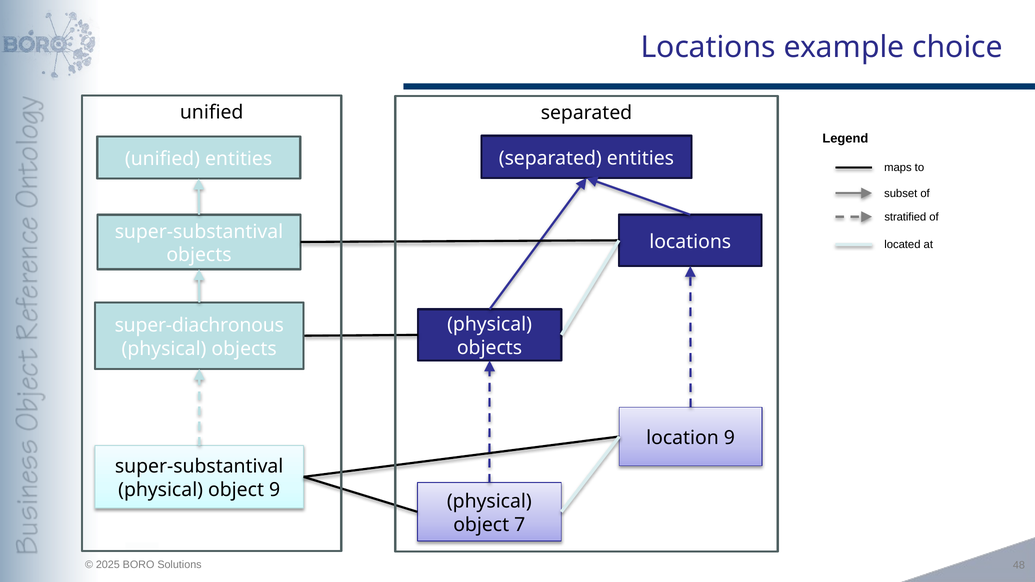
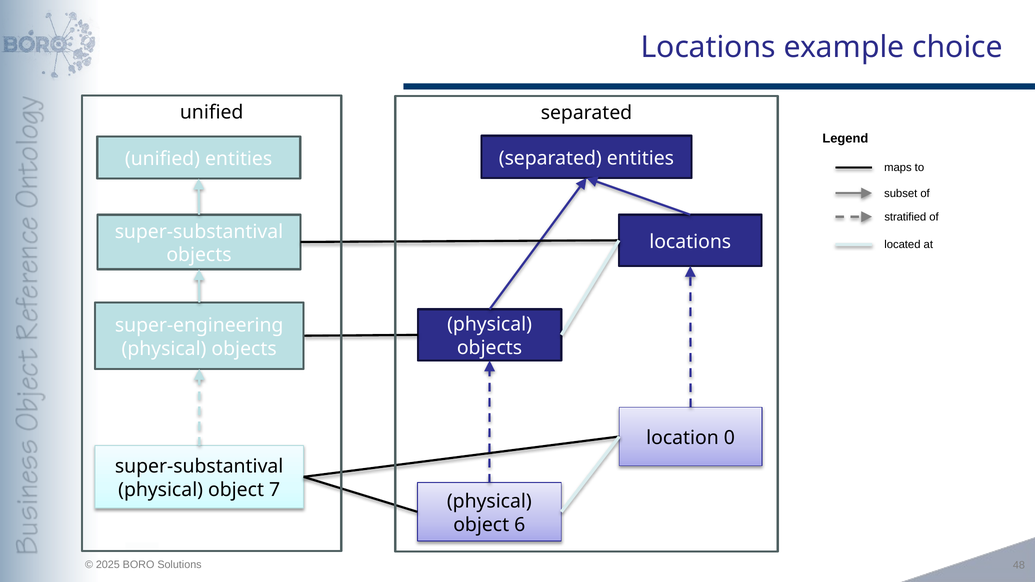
super-diachronous: super-diachronous -> super-engineering
location 9: 9 -> 0
object 9: 9 -> 7
7: 7 -> 6
